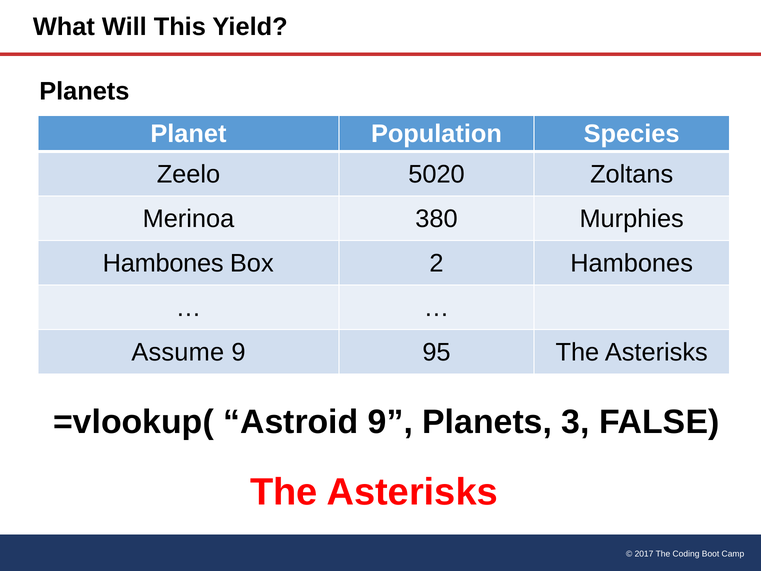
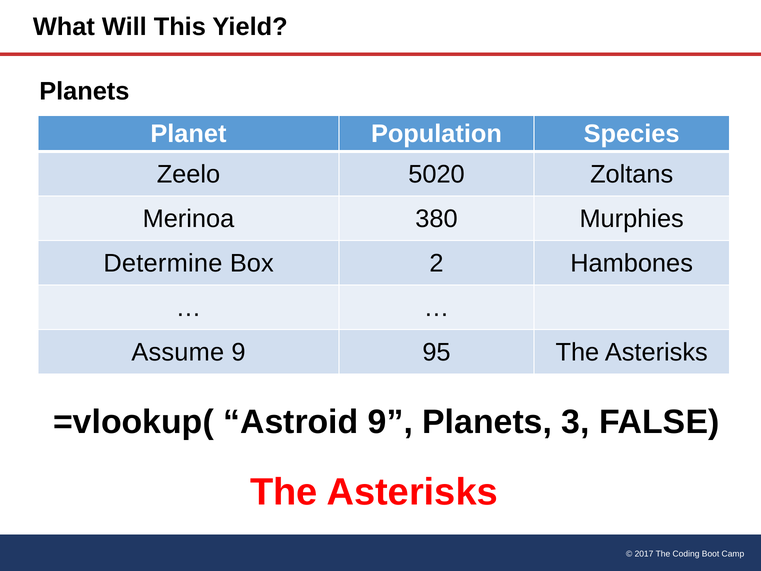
Hambones at (163, 263): Hambones -> Determine
